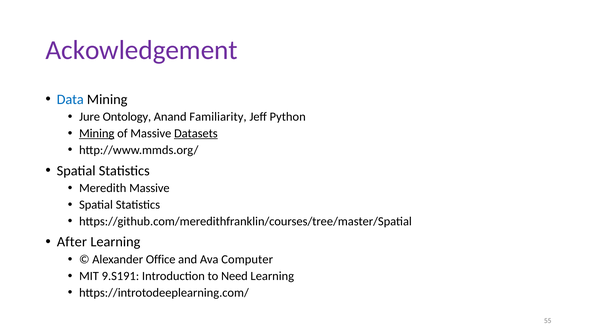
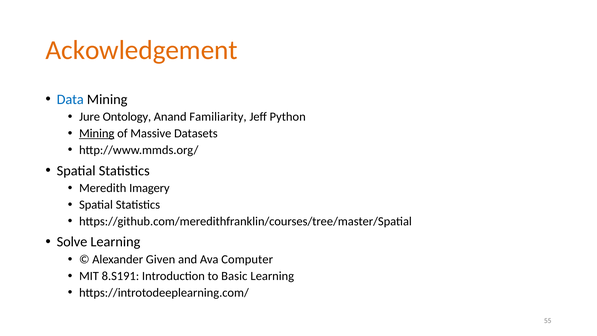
Ackowledgement colour: purple -> orange
Datasets underline: present -> none
Meredith Massive: Massive -> Imagery
After: After -> Solve
Office: Office -> Given
9.S191: 9.S191 -> 8.S191
Need: Need -> Basic
